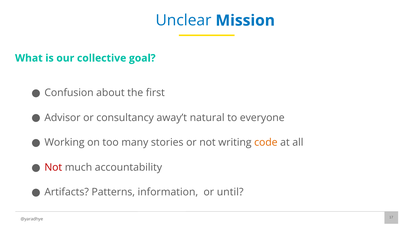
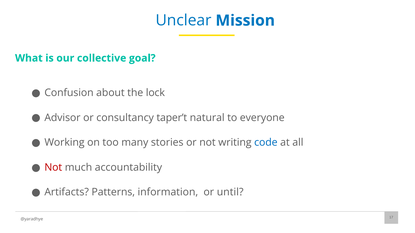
first: first -> lock
away’t: away’t -> taper’t
code colour: orange -> blue
